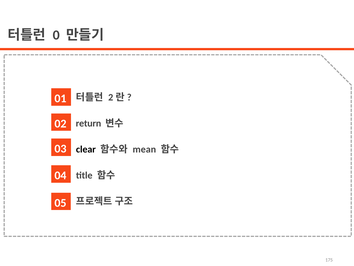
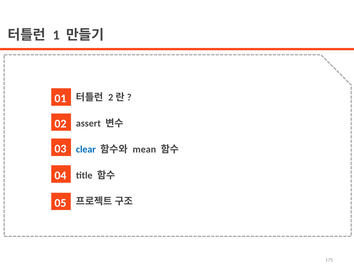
0: 0 -> 1
return: return -> assert
clear colour: black -> blue
